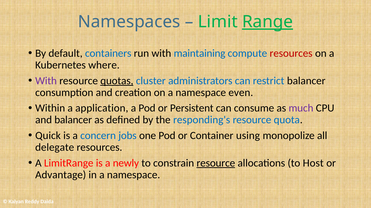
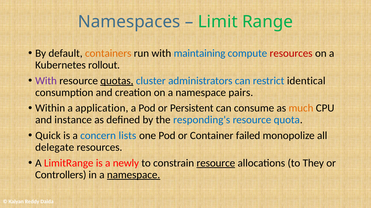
Range underline: present -> none
containers colour: blue -> orange
where: where -> rollout
restrict balancer: balancer -> identical
even: even -> pairs
much colour: purple -> orange
and balancer: balancer -> instance
jobs: jobs -> lists
using: using -> failed
Host: Host -> They
Advantage: Advantage -> Controllers
namespace at (134, 175) underline: none -> present
